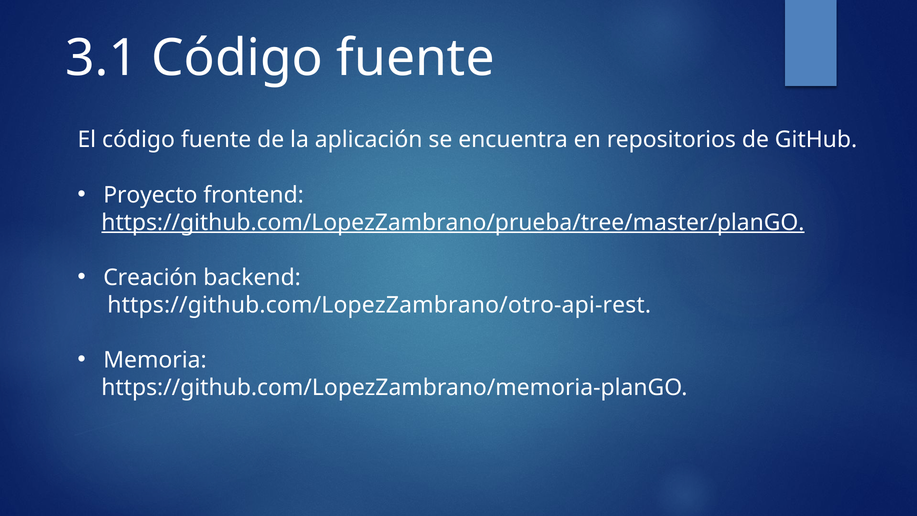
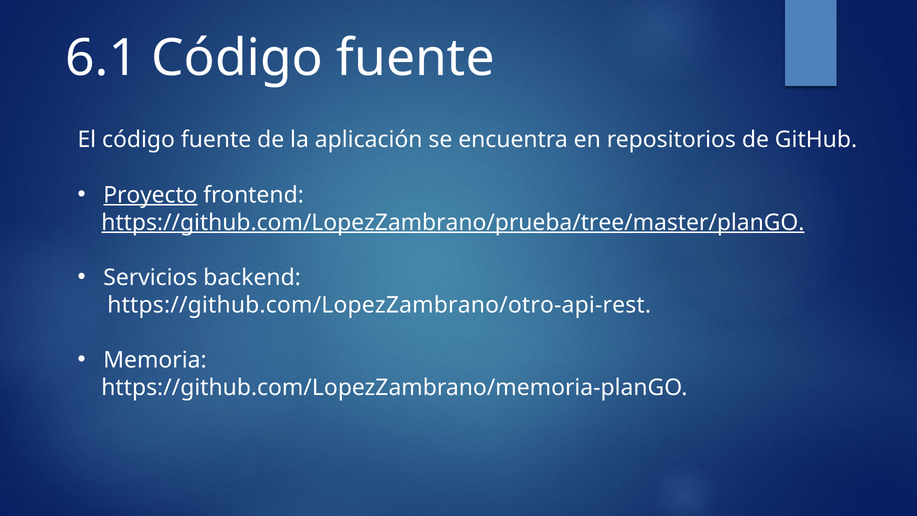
3.1: 3.1 -> 6.1
Proyecto underline: none -> present
Creación: Creación -> Servicios
